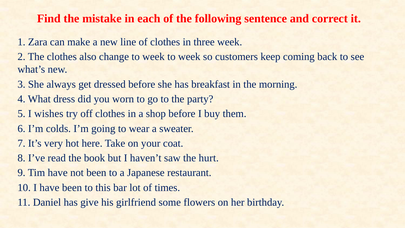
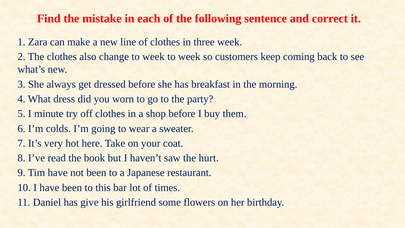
wishes: wishes -> minute
